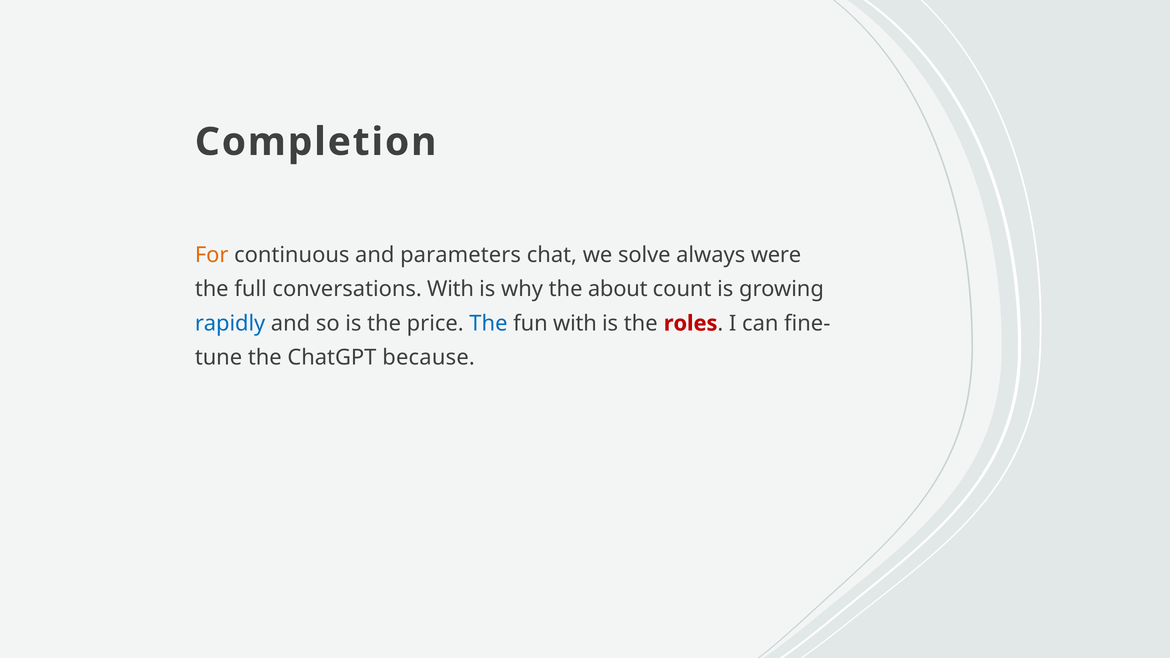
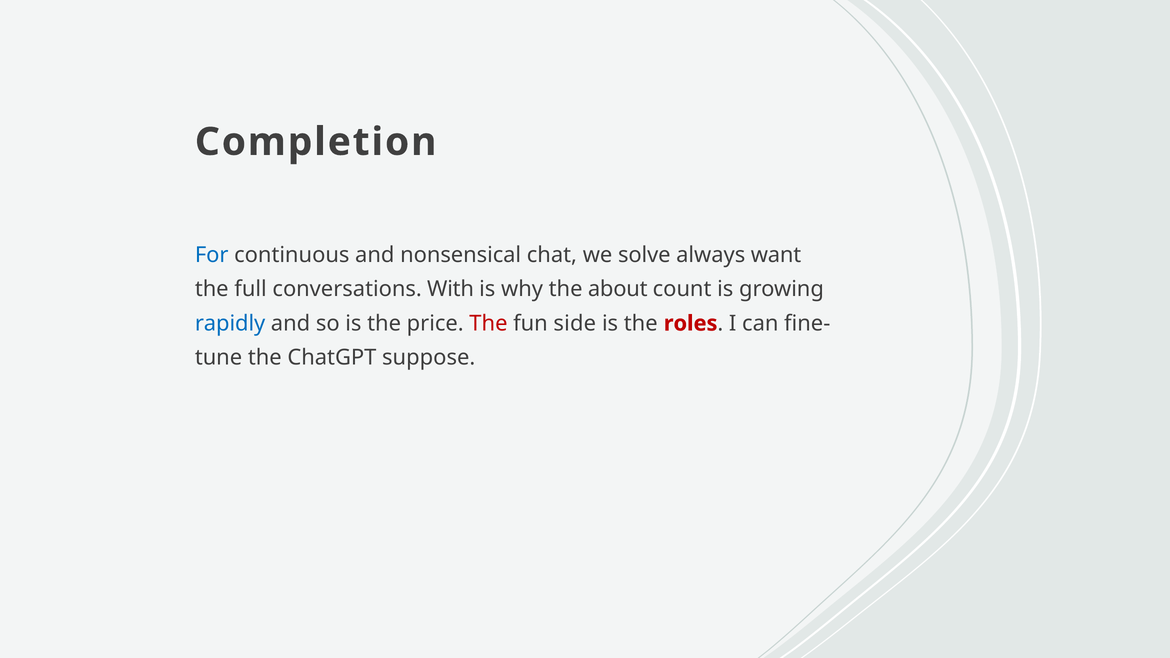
For colour: orange -> blue
parameters: parameters -> nonsensical
were: were -> want
The at (488, 323) colour: blue -> red
fun with: with -> side
because: because -> suppose
